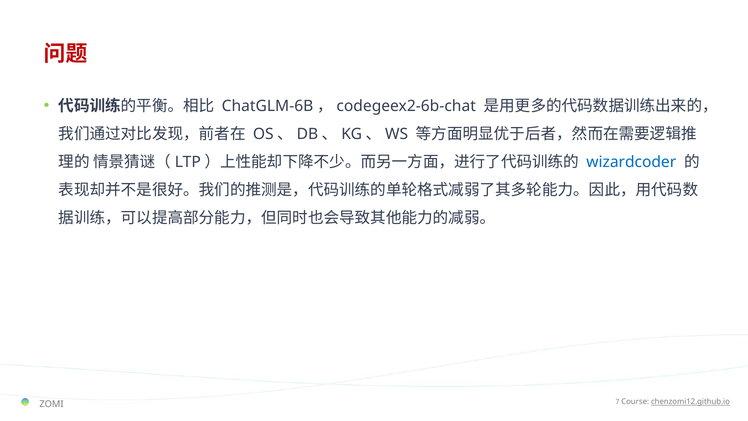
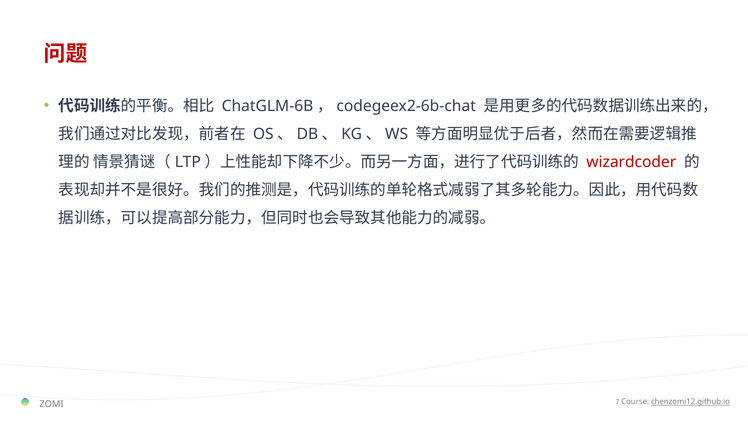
wizardcoder colour: blue -> red
